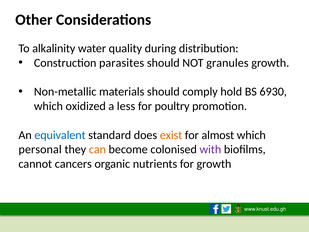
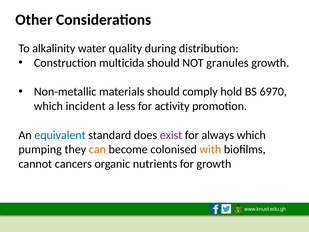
parasites: parasites -> multicida
6930: 6930 -> 6970
oxidized: oxidized -> incident
poultry: poultry -> activity
exist colour: orange -> purple
almost: almost -> always
personal: personal -> pumping
with colour: purple -> orange
